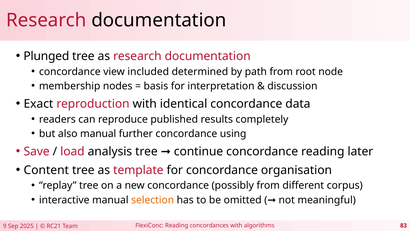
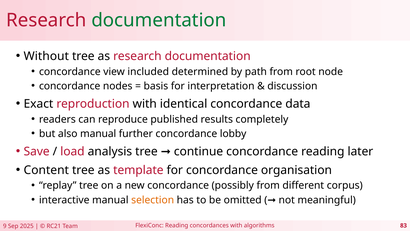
documentation at (159, 20) colour: black -> green
Plunged: Plunged -> Without
membership at (70, 86): membership -> concordance
using: using -> lobby
